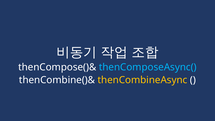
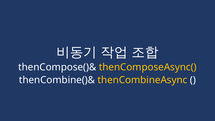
thenComposeAsync( colour: light blue -> yellow
